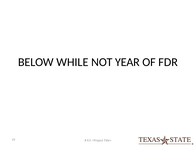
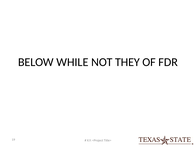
YEAR: YEAR -> THEY
